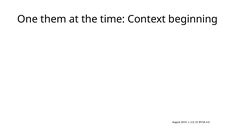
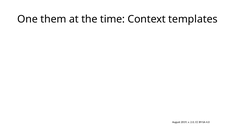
beginning: beginning -> templates
